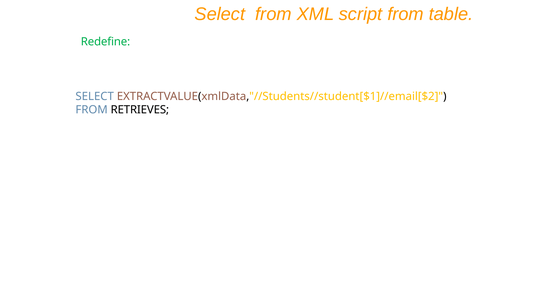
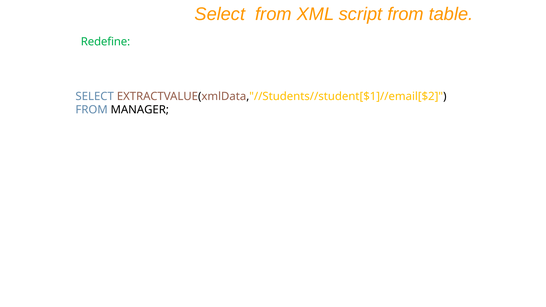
RETRIEVES: RETRIEVES -> MANAGER
